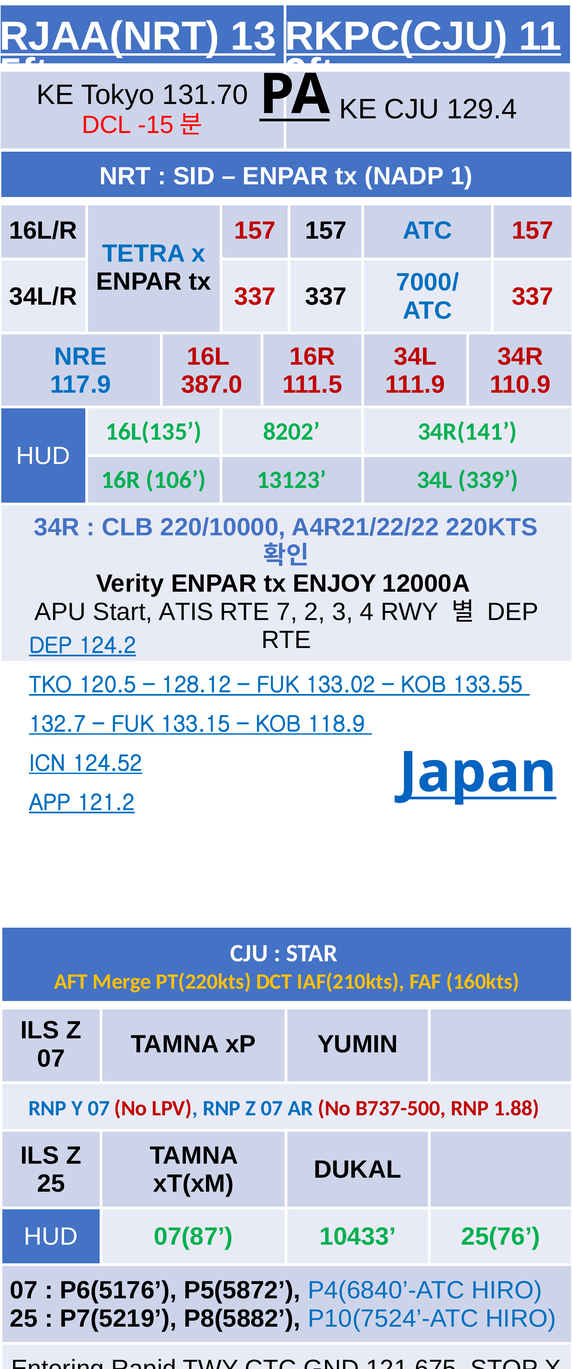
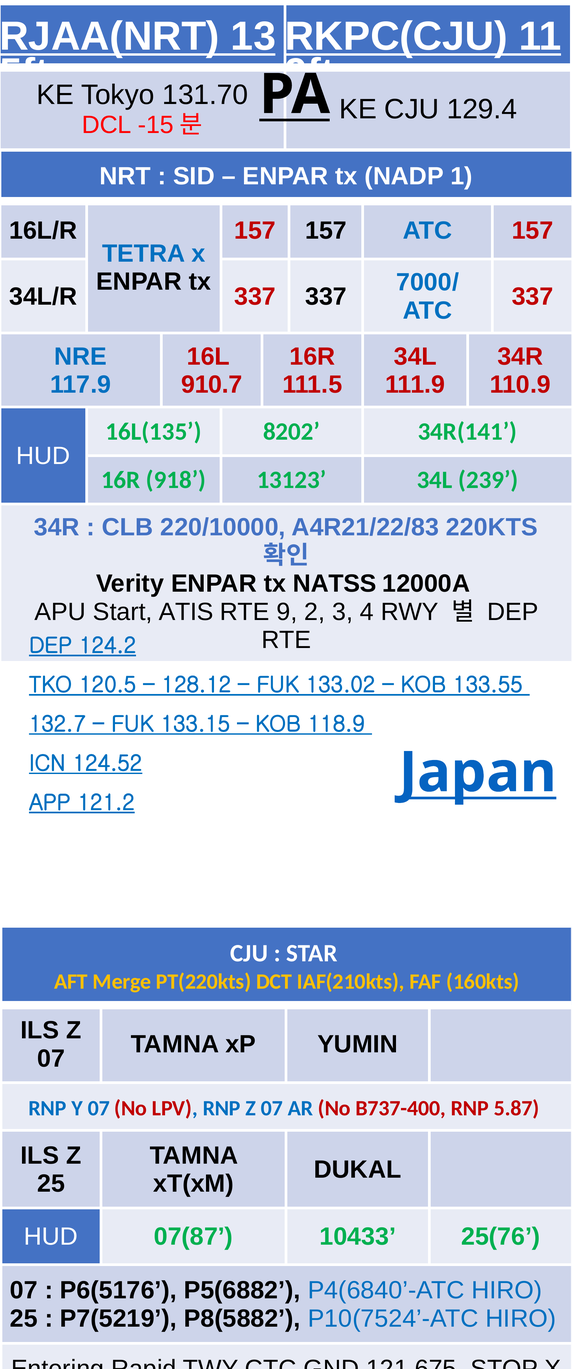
387.0: 387.0 -> 910.7
106: 106 -> 918
339: 339 -> 239
A4R21/22/22: A4R21/22/22 -> A4R21/22/83
ENJOY: ENJOY -> NATSS
7: 7 -> 9
B737-500: B737-500 -> B737-400
1.88: 1.88 -> 5.87
P5(5872: P5(5872 -> P5(6882
